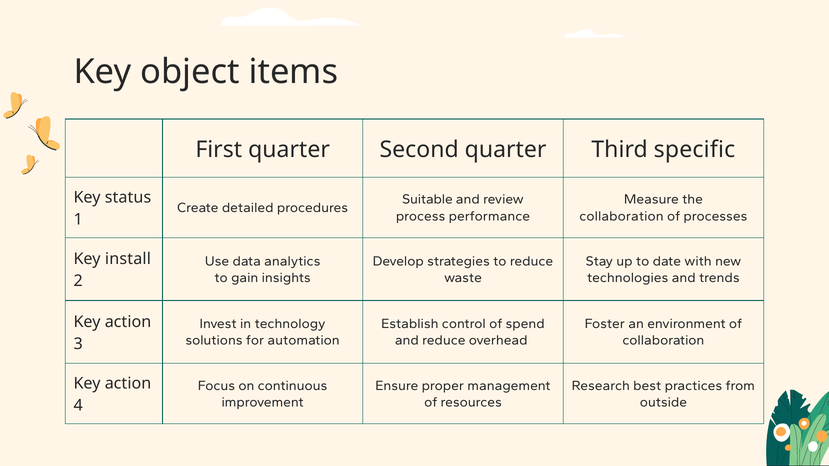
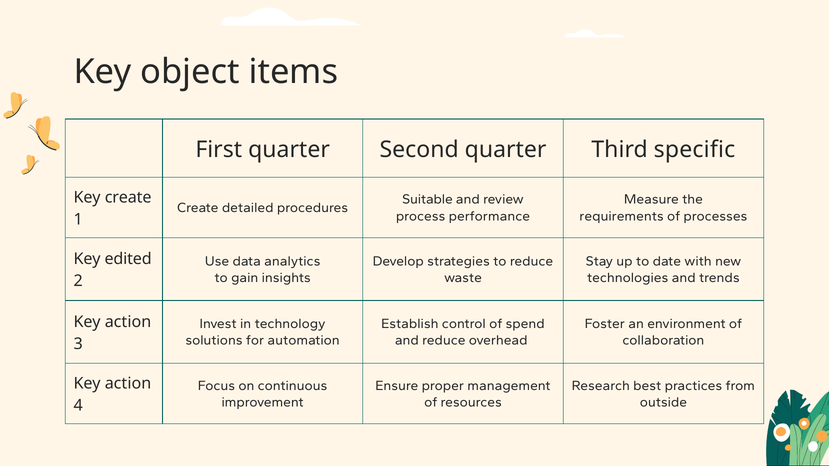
Key status: status -> create
collaboration at (621, 216): collaboration -> requirements
install: install -> edited
